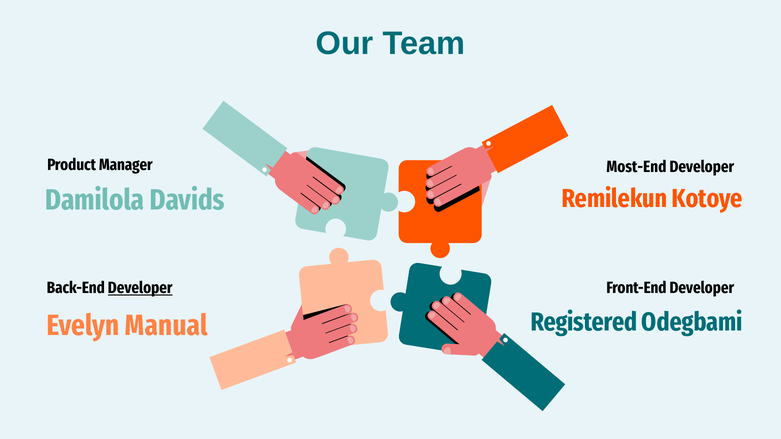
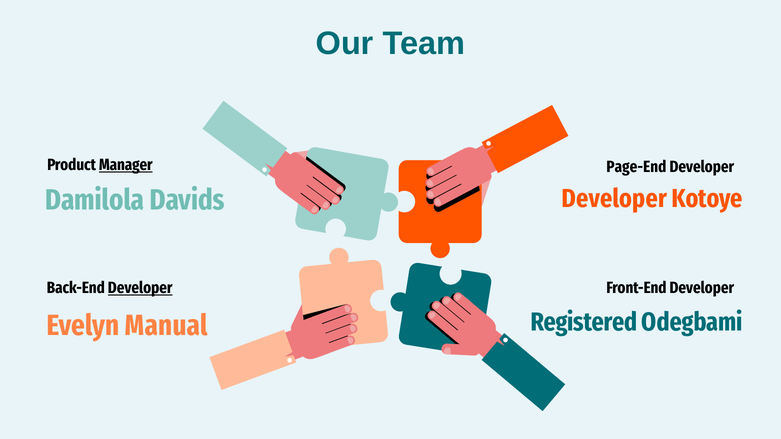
Manager underline: none -> present
Most-End: Most-End -> Page-End
Remilekun at (614, 199): Remilekun -> Developer
